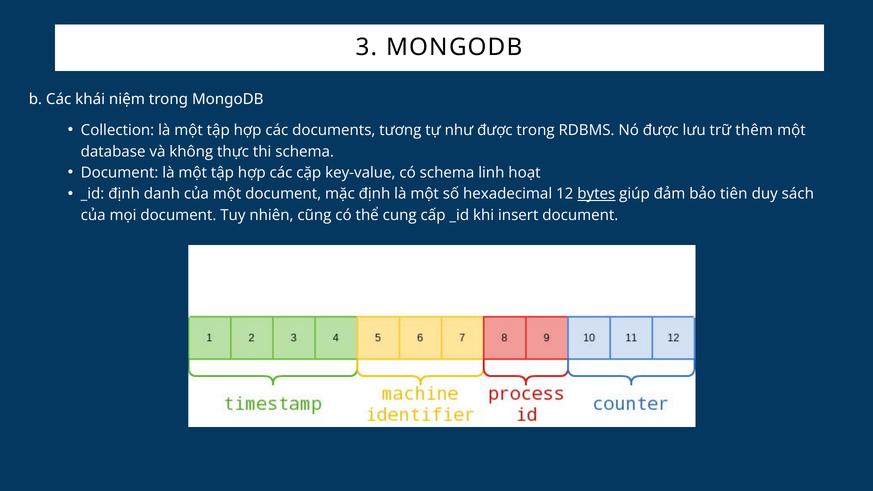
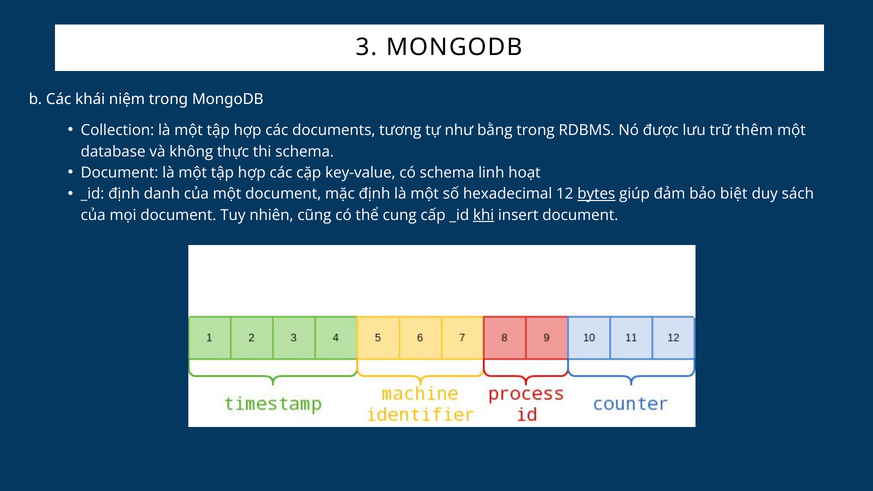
như được: được -> bằng
tiên: tiên -> biệt
khi underline: none -> present
